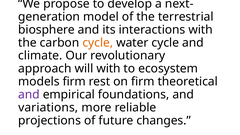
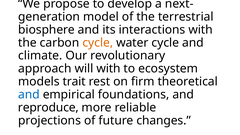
models firm: firm -> trait
and at (29, 95) colour: purple -> blue
variations: variations -> reproduce
